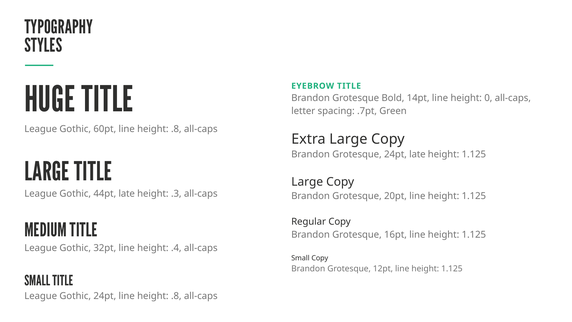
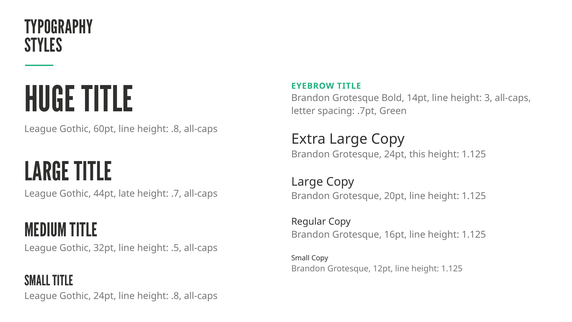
0: 0 -> 3
24pt late: late -> this
.3: .3 -> .7
.4: .4 -> .5
